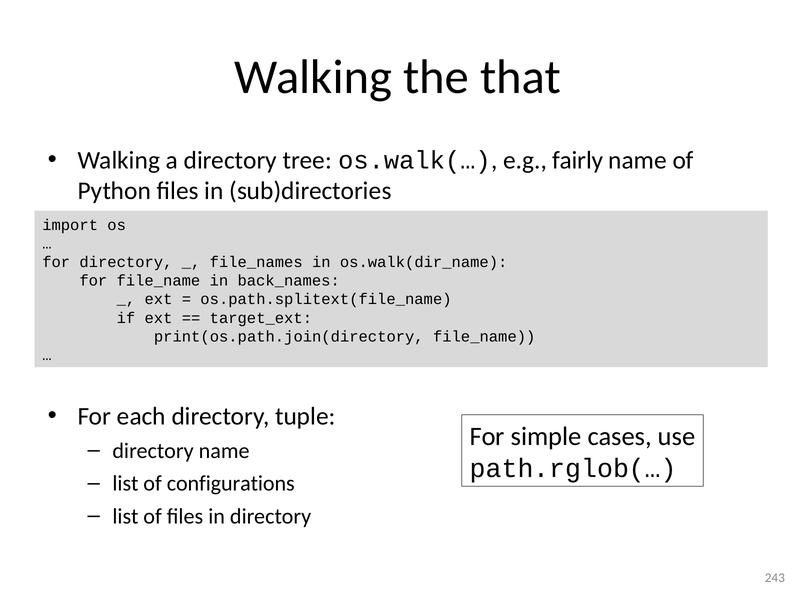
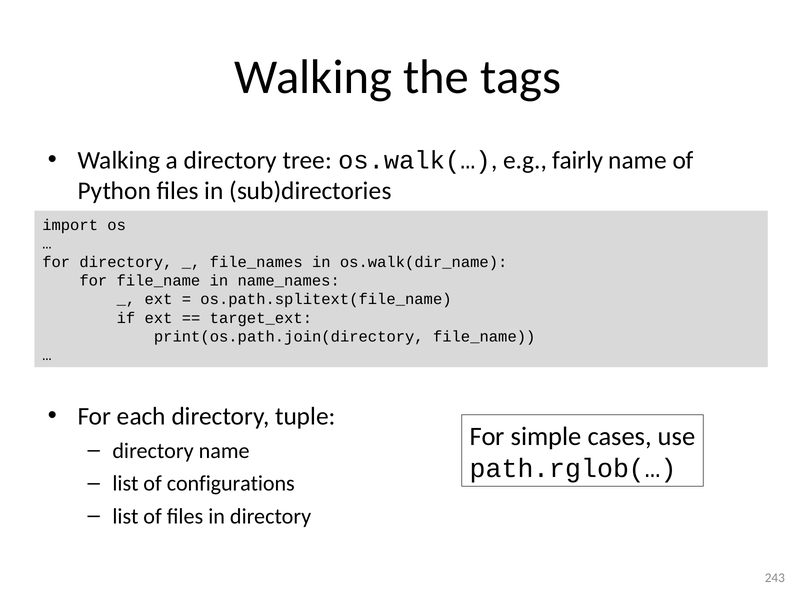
that: that -> tags
back_names: back_names -> name_names
